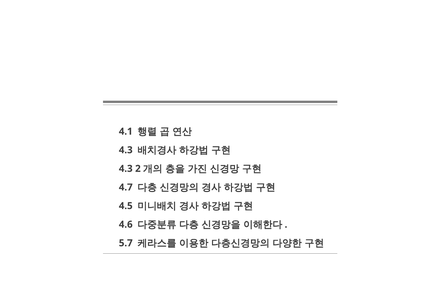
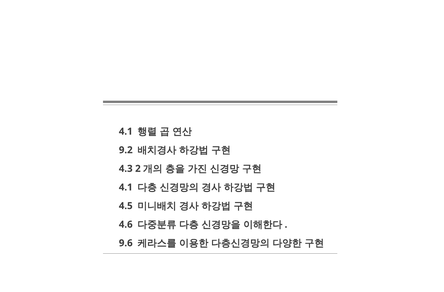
4.3 at (126, 150): 4.3 -> 9.2
4.7 at (126, 187): 4.7 -> 4.1
5.7: 5.7 -> 9.6
